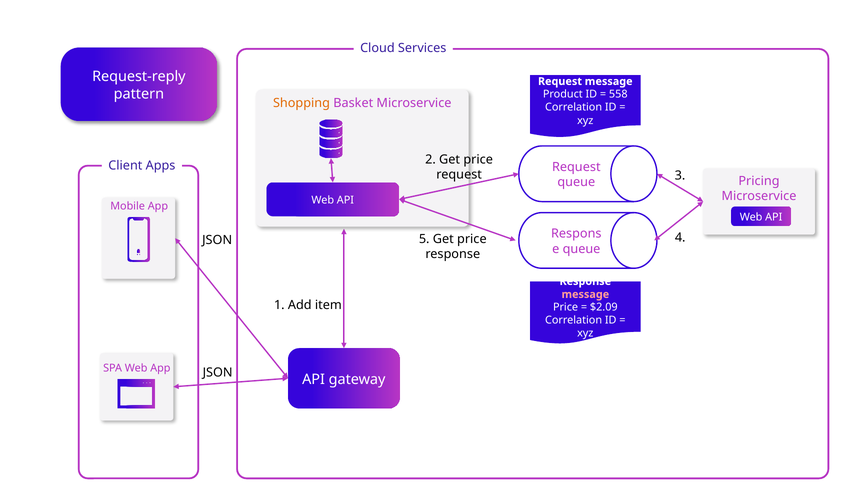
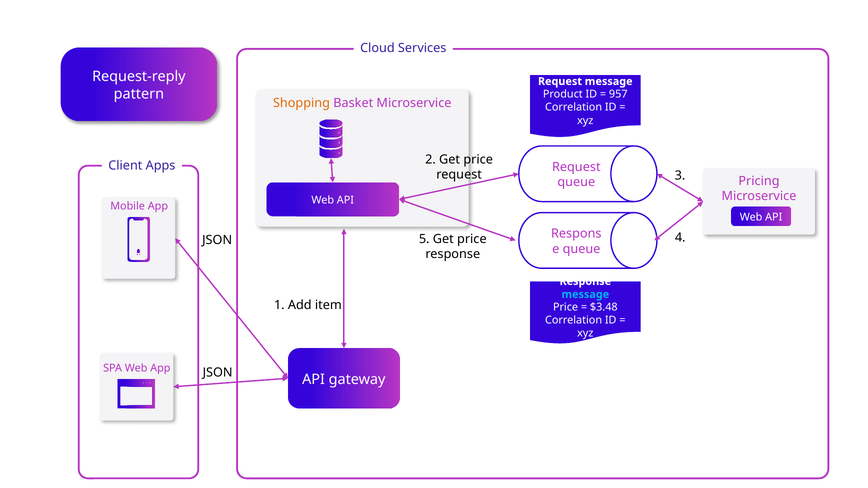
558: 558 -> 957
message at (585, 294) colour: pink -> light blue
$2.09: $2.09 -> $3.48
